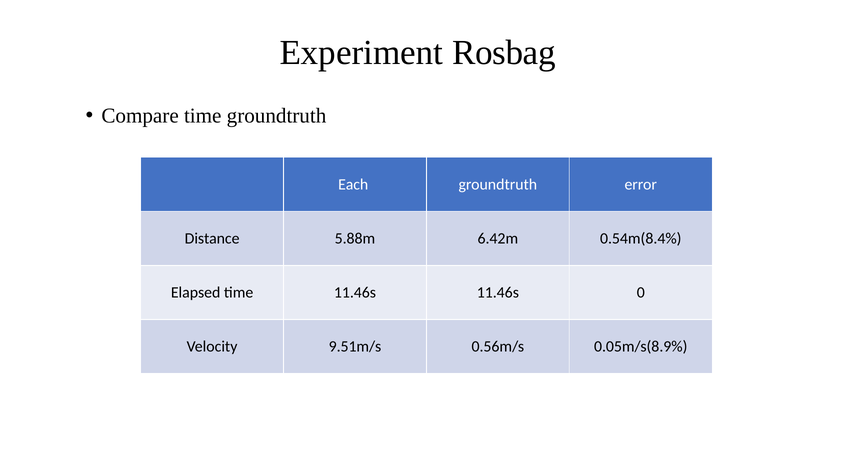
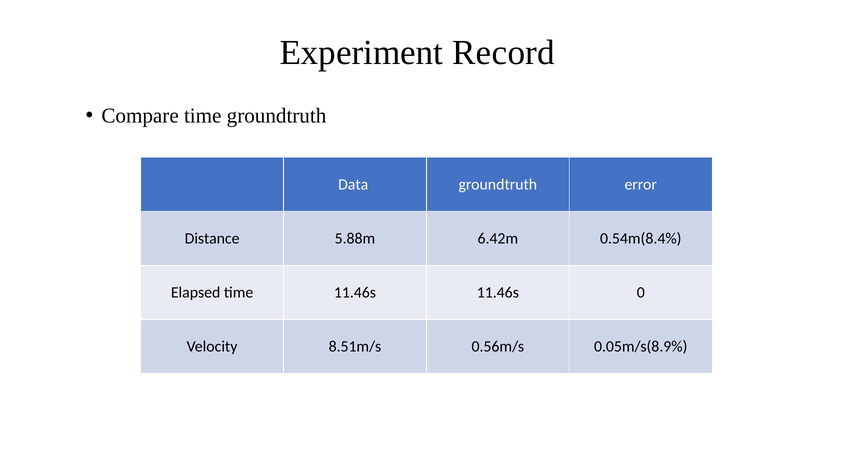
Rosbag: Rosbag -> Record
Each: Each -> Data
9.51m/s: 9.51m/s -> 8.51m/s
